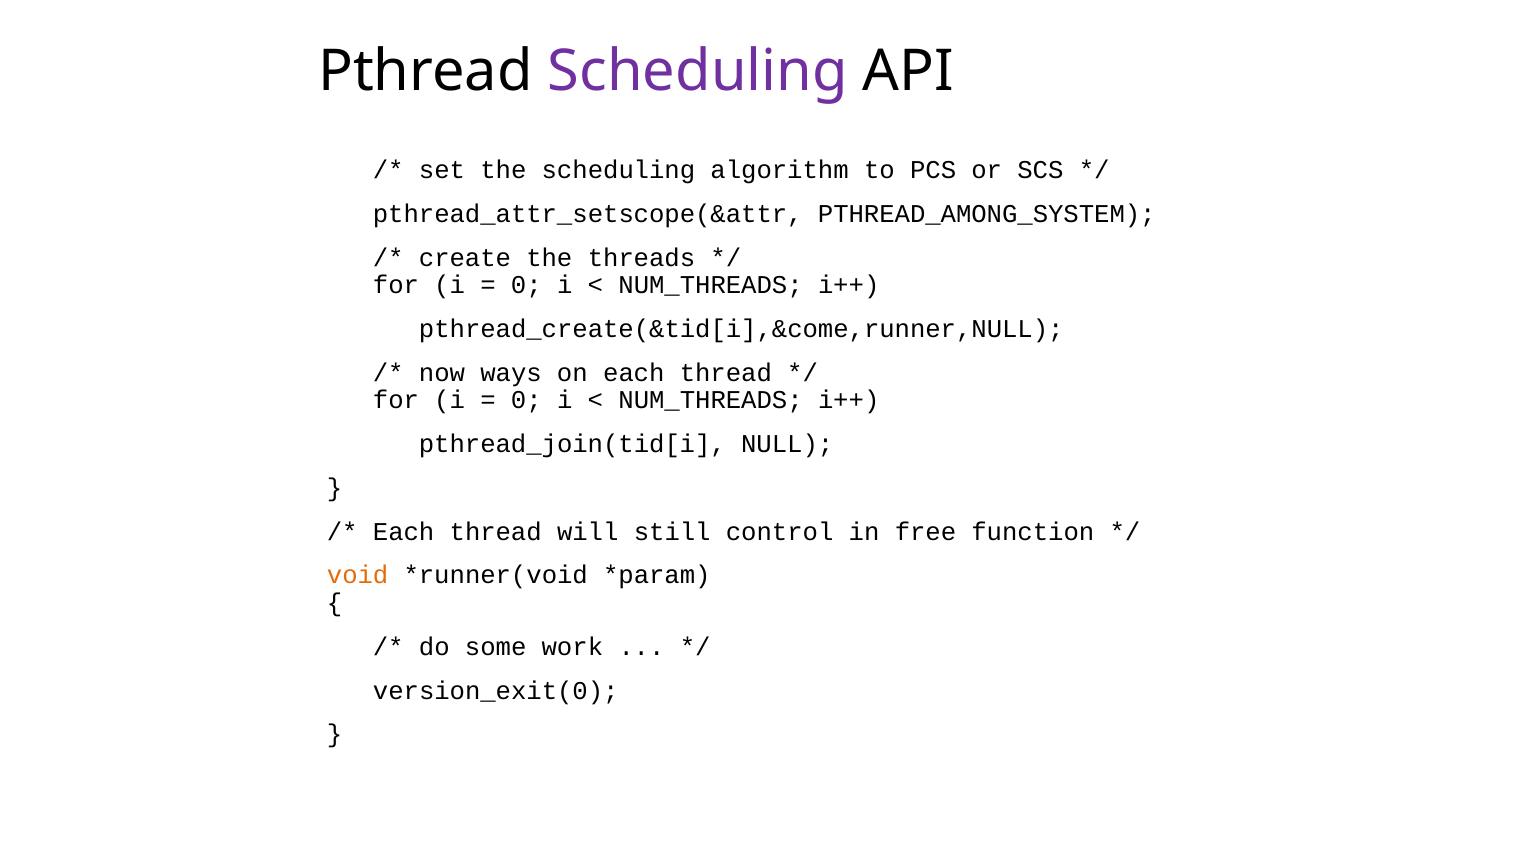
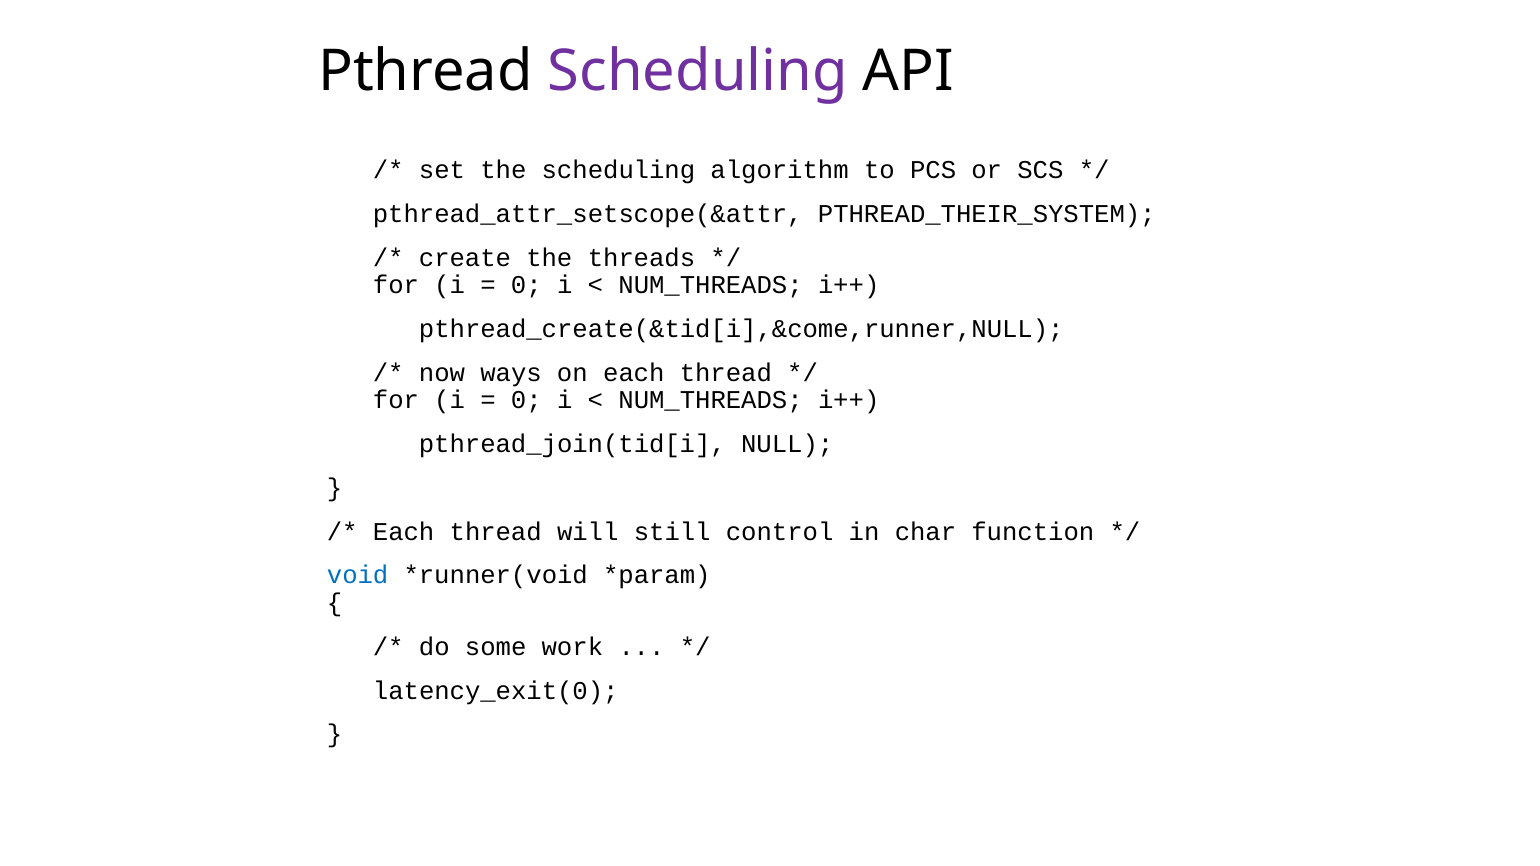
PTHREAD_AMONG_SYSTEM: PTHREAD_AMONG_SYSTEM -> PTHREAD_THEIR_SYSTEM
free: free -> char
void colour: orange -> blue
version_exit(0: version_exit(0 -> latency_exit(0
